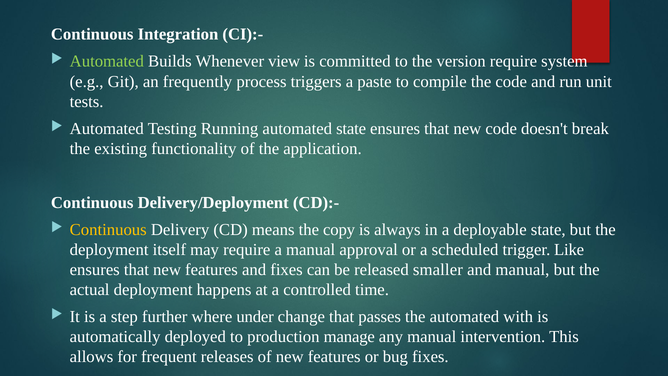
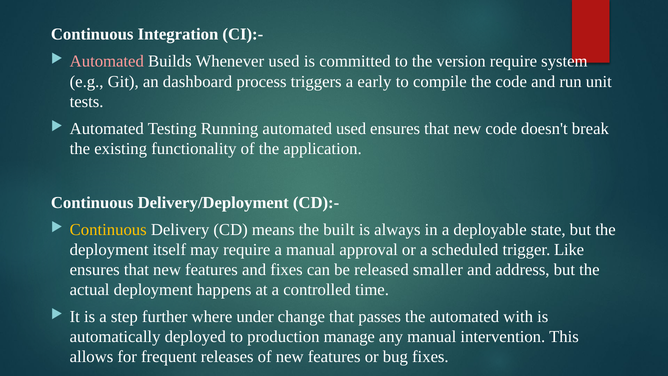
Automated at (107, 61) colour: light green -> pink
Whenever view: view -> used
frequently: frequently -> dashboard
paste: paste -> early
automated state: state -> used
copy: copy -> built
and manual: manual -> address
